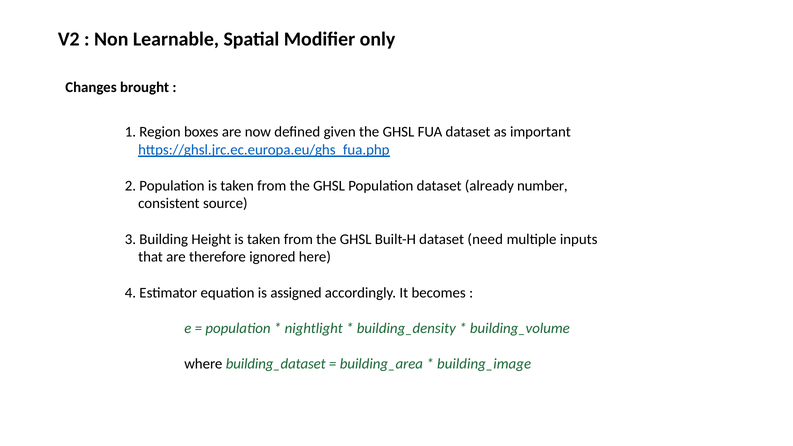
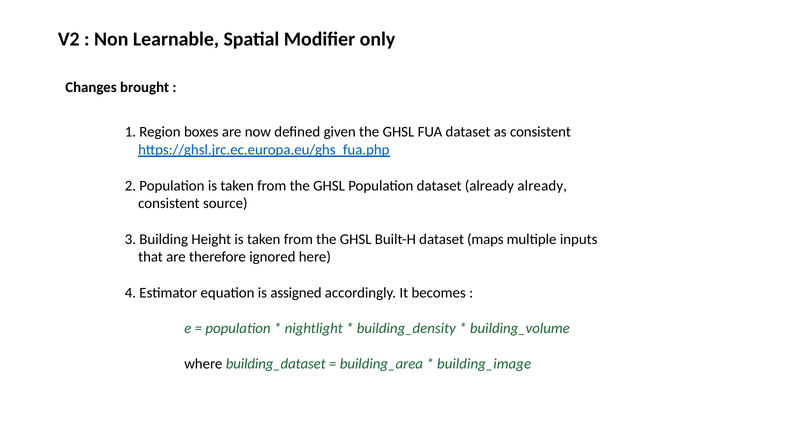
as important: important -> consistent
already number: number -> already
need: need -> maps
